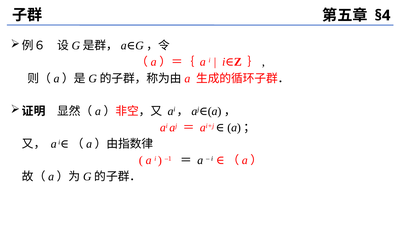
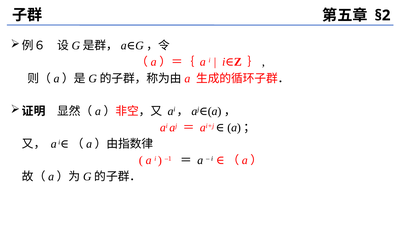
§4: §4 -> §2
